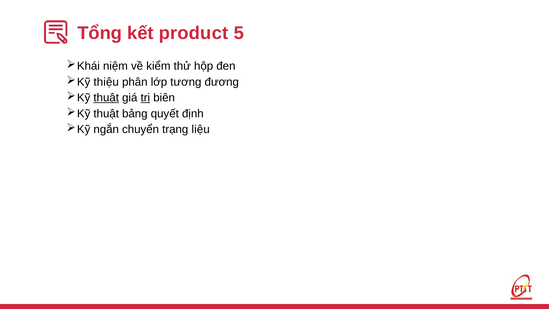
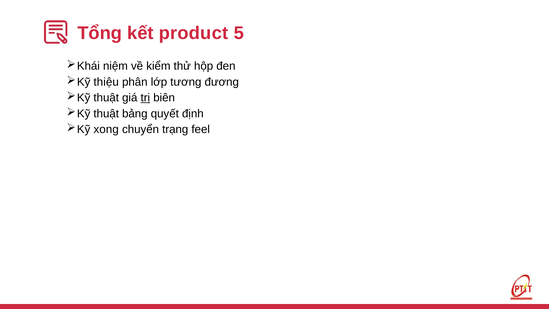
thuật at (106, 98) underline: present -> none
ngắn: ngắn -> xong
liệu: liệu -> feel
